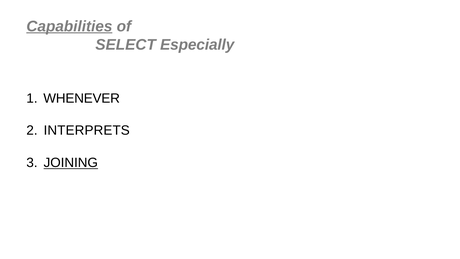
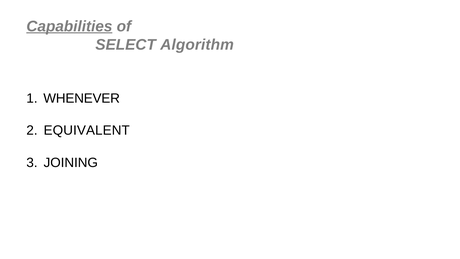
Especially: Especially -> Algorithm
INTERPRETS: INTERPRETS -> EQUIVALENT
JOINING underline: present -> none
